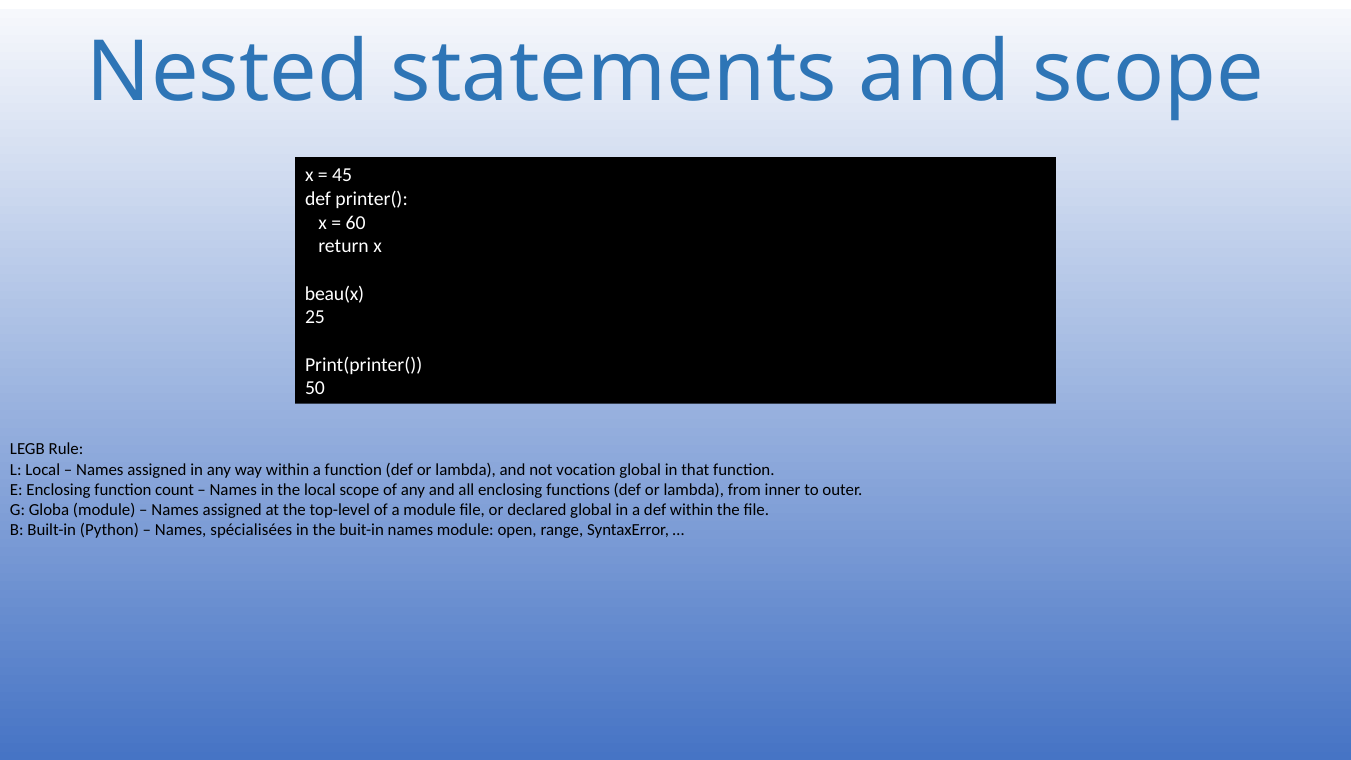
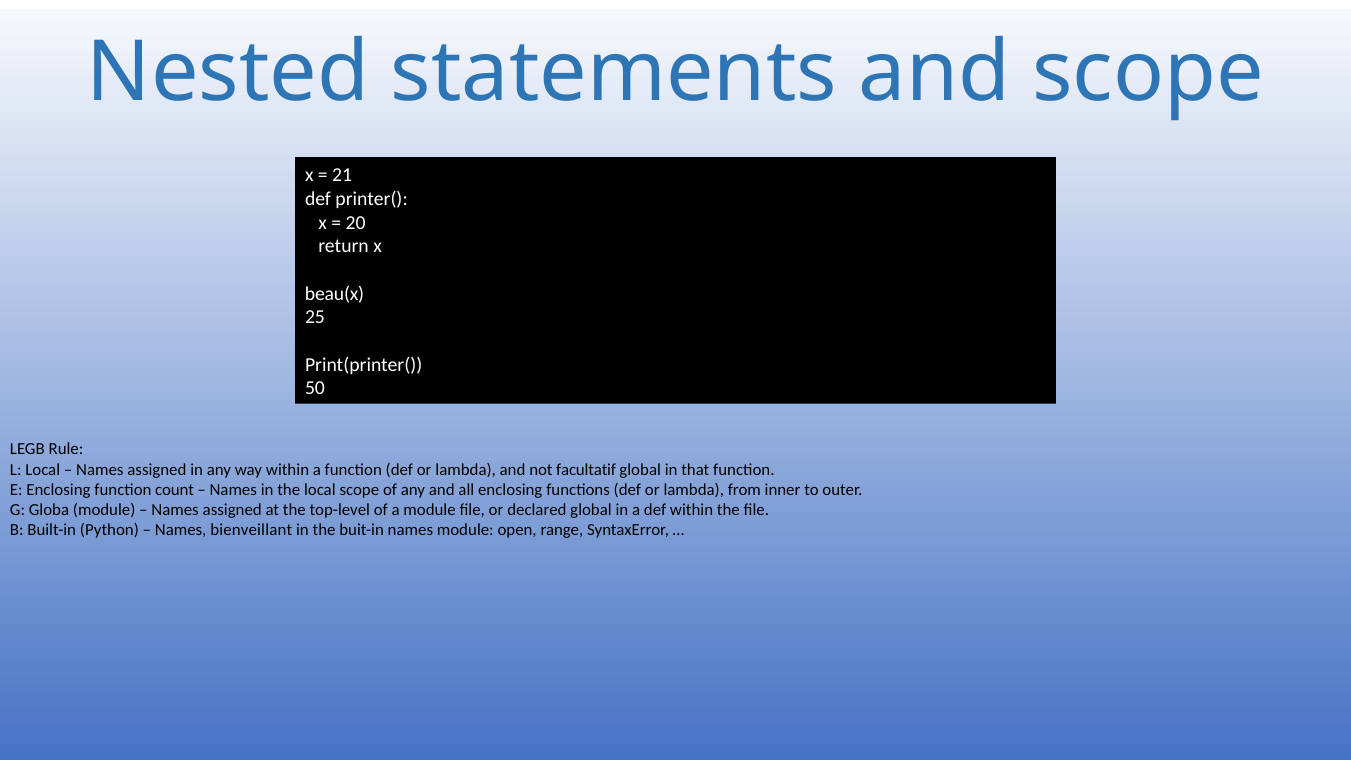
45: 45 -> 21
60: 60 -> 20
vocation: vocation -> facultatif
spécialisées: spécialisées -> bienveillant
